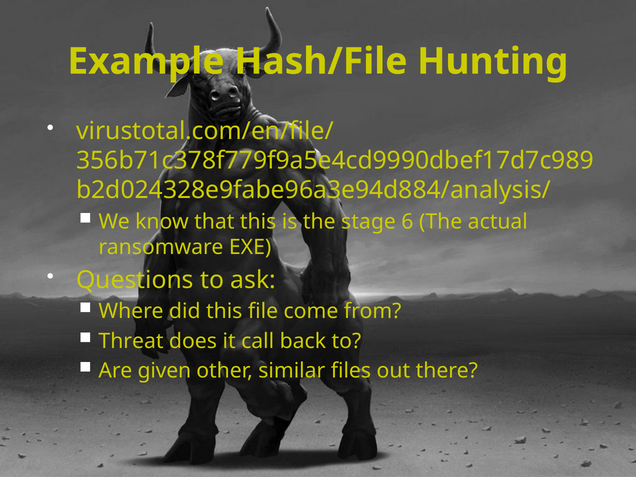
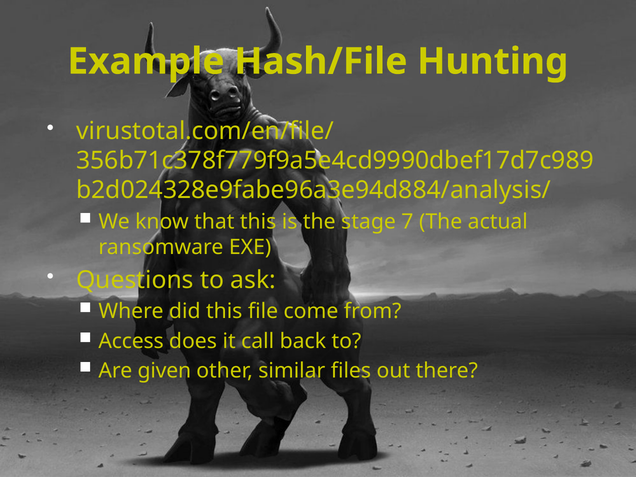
6: 6 -> 7
Threat: Threat -> Access
